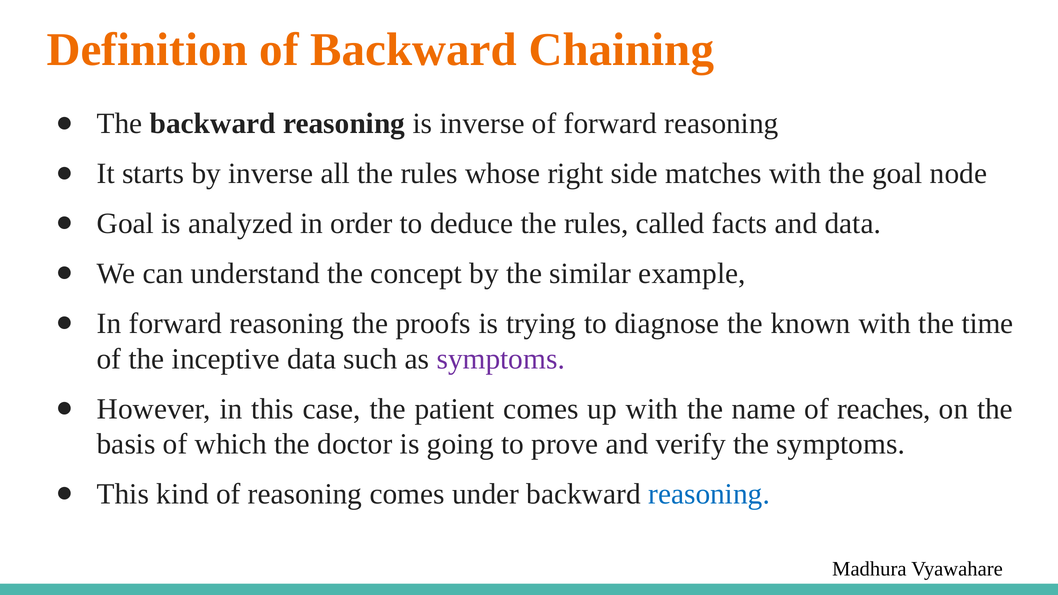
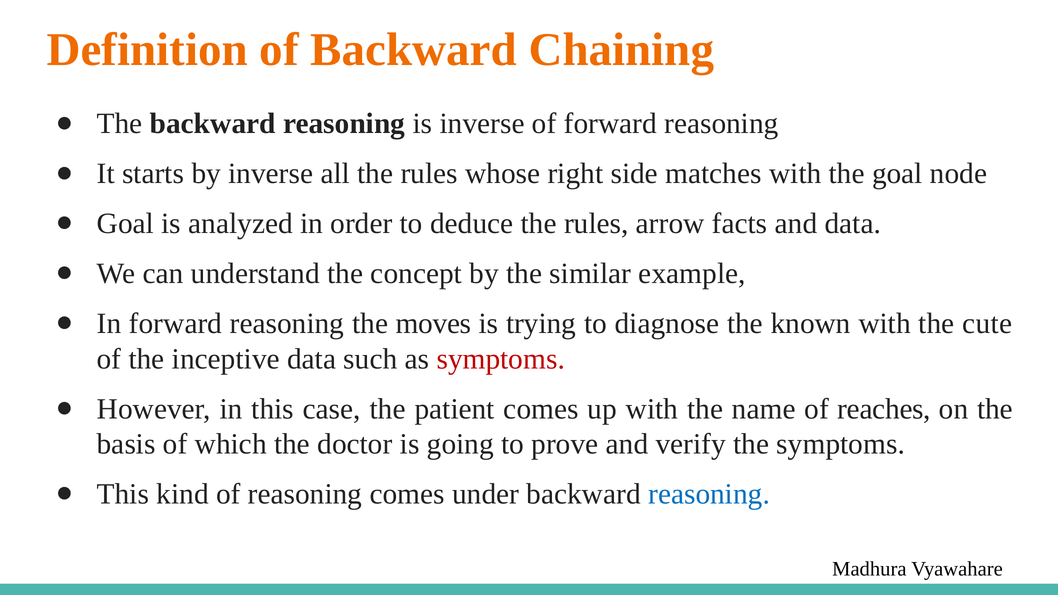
called: called -> arrow
proofs: proofs -> moves
time: time -> cute
symptoms at (501, 359) colour: purple -> red
